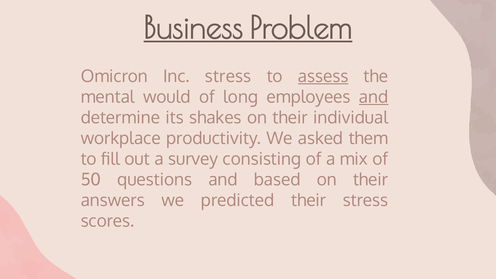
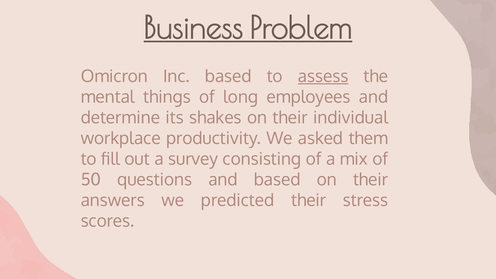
Inc stress: stress -> based
would: would -> things
and at (374, 97) underline: present -> none
